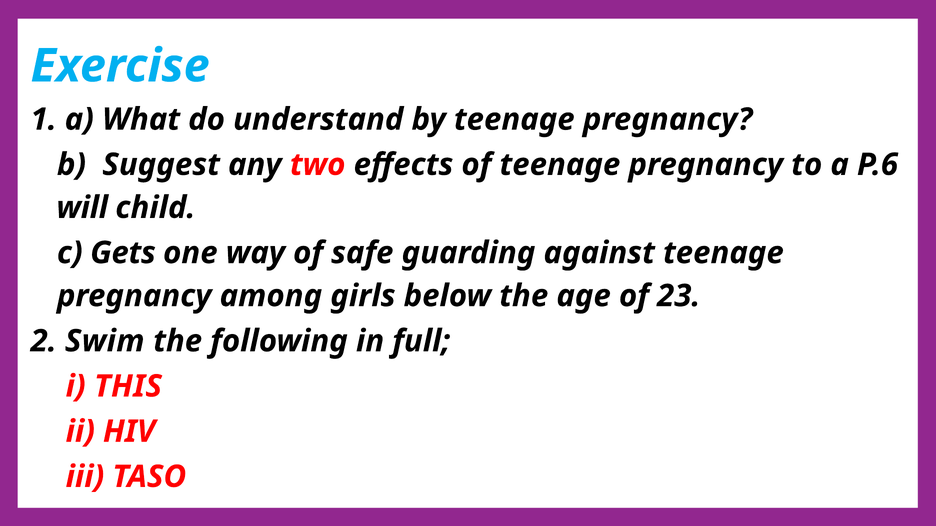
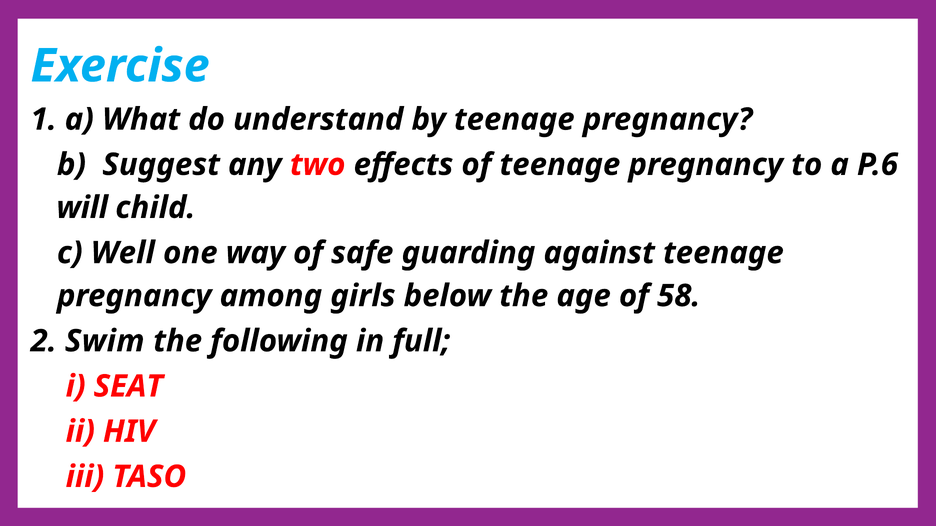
Gets: Gets -> Well
23: 23 -> 58
THIS: THIS -> SEAT
